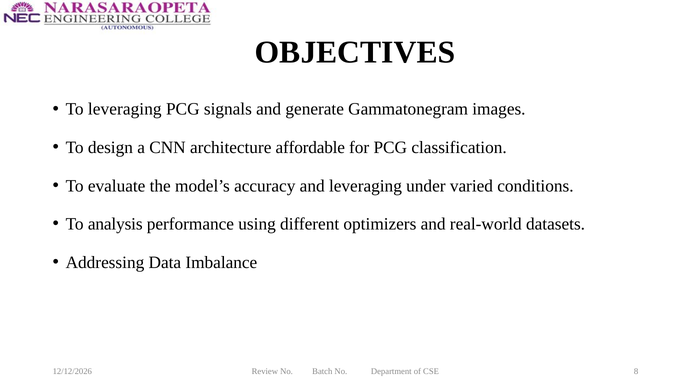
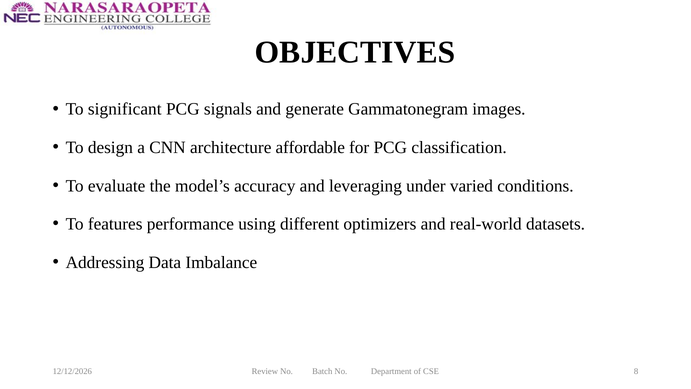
To leveraging: leveraging -> significant
analysis: analysis -> features
